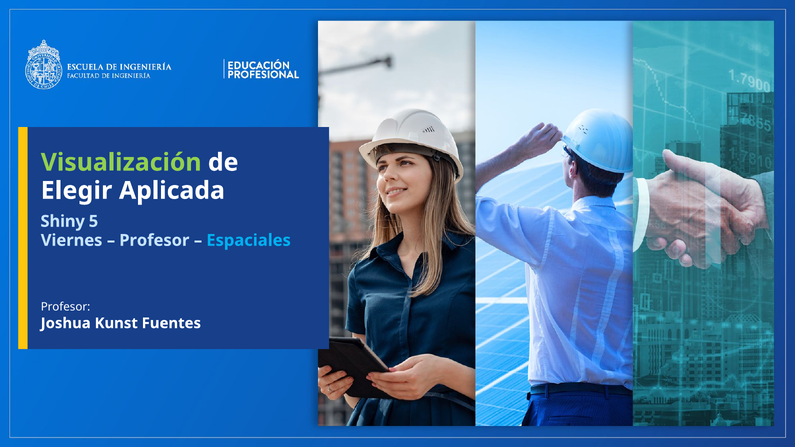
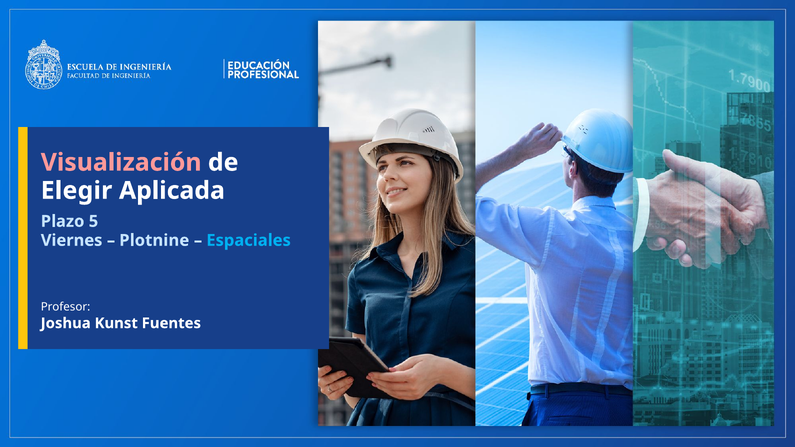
Visualización colour: light green -> pink
Shiny: Shiny -> Plazo
Profesor at (154, 240): Profesor -> Plotnine
